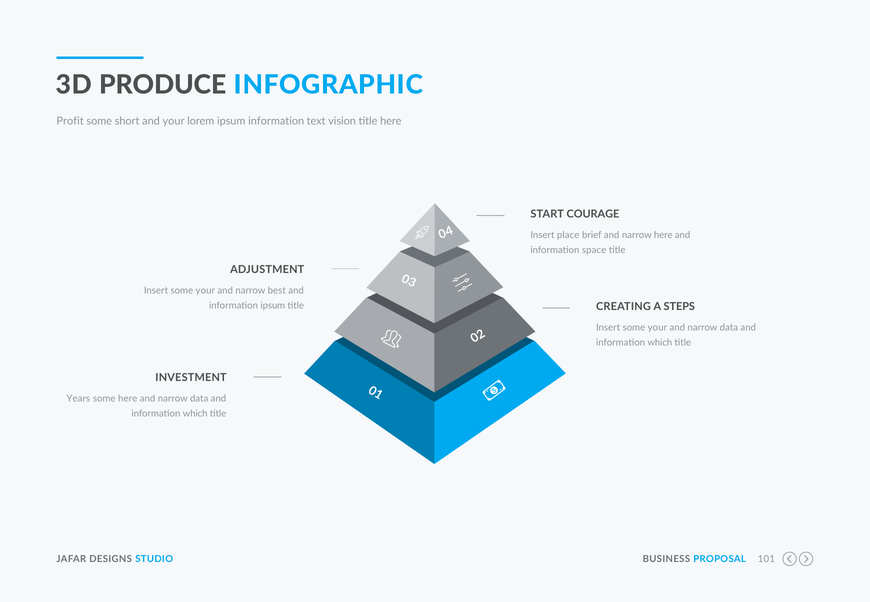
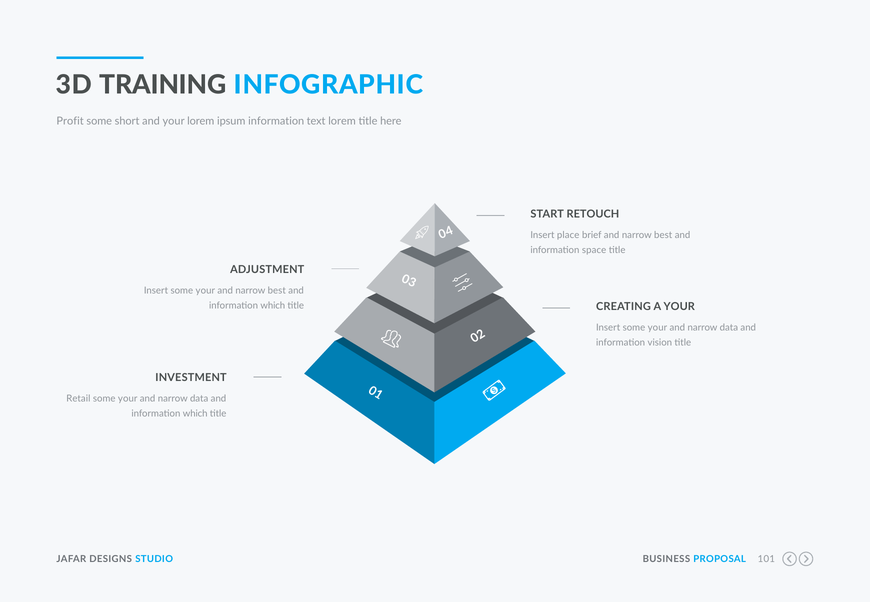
PRODUCE: PRODUCE -> TRAINING
text vision: vision -> lorem
COURAGE: COURAGE -> RETOUCH
brief and narrow here: here -> best
ipsum at (273, 306): ipsum -> which
A STEPS: STEPS -> YOUR
which at (660, 343): which -> vision
Years: Years -> Retail
here at (128, 399): here -> your
